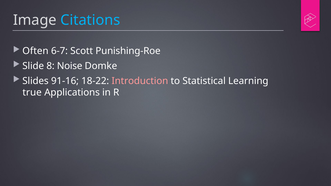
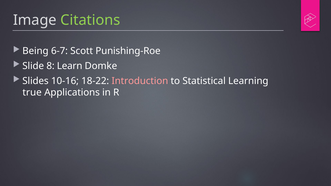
Citations colour: light blue -> light green
Often: Often -> Being
Noise: Noise -> Learn
91-16: 91-16 -> 10-16
